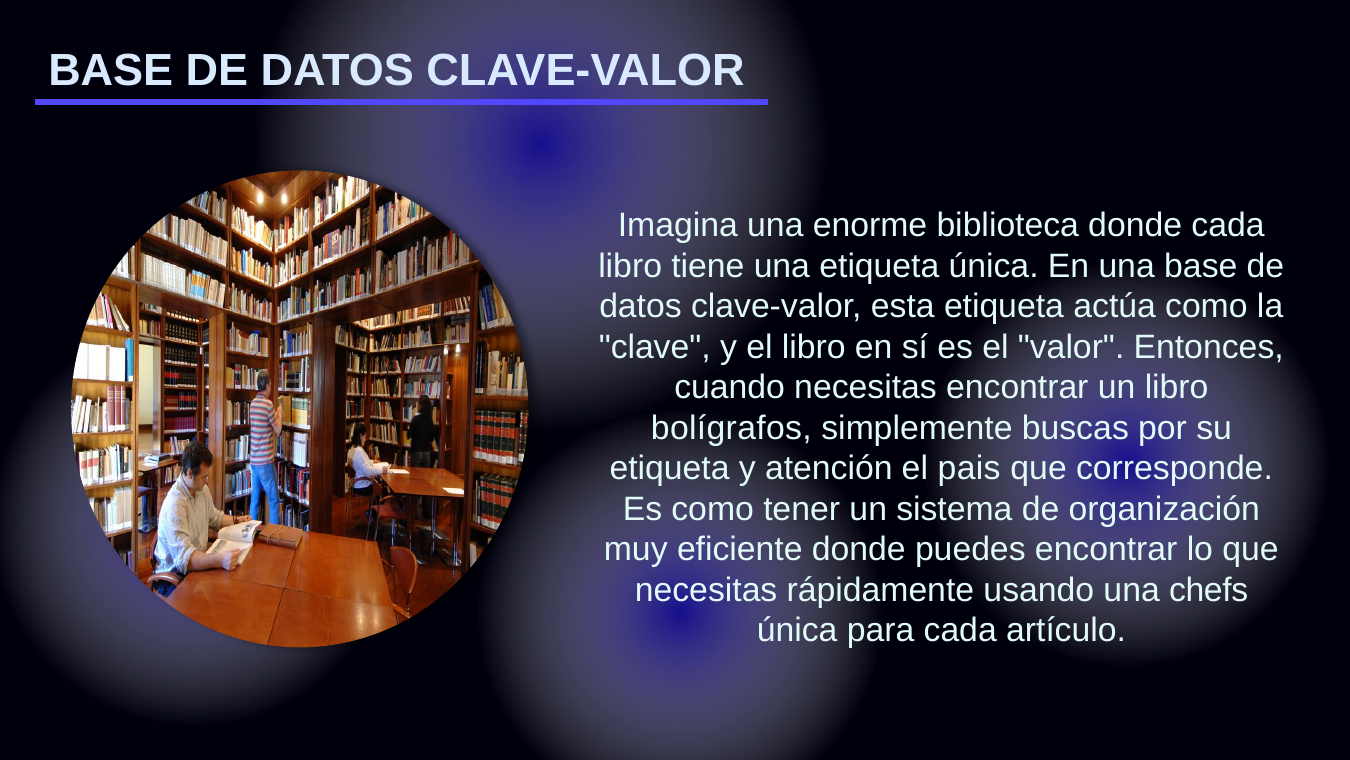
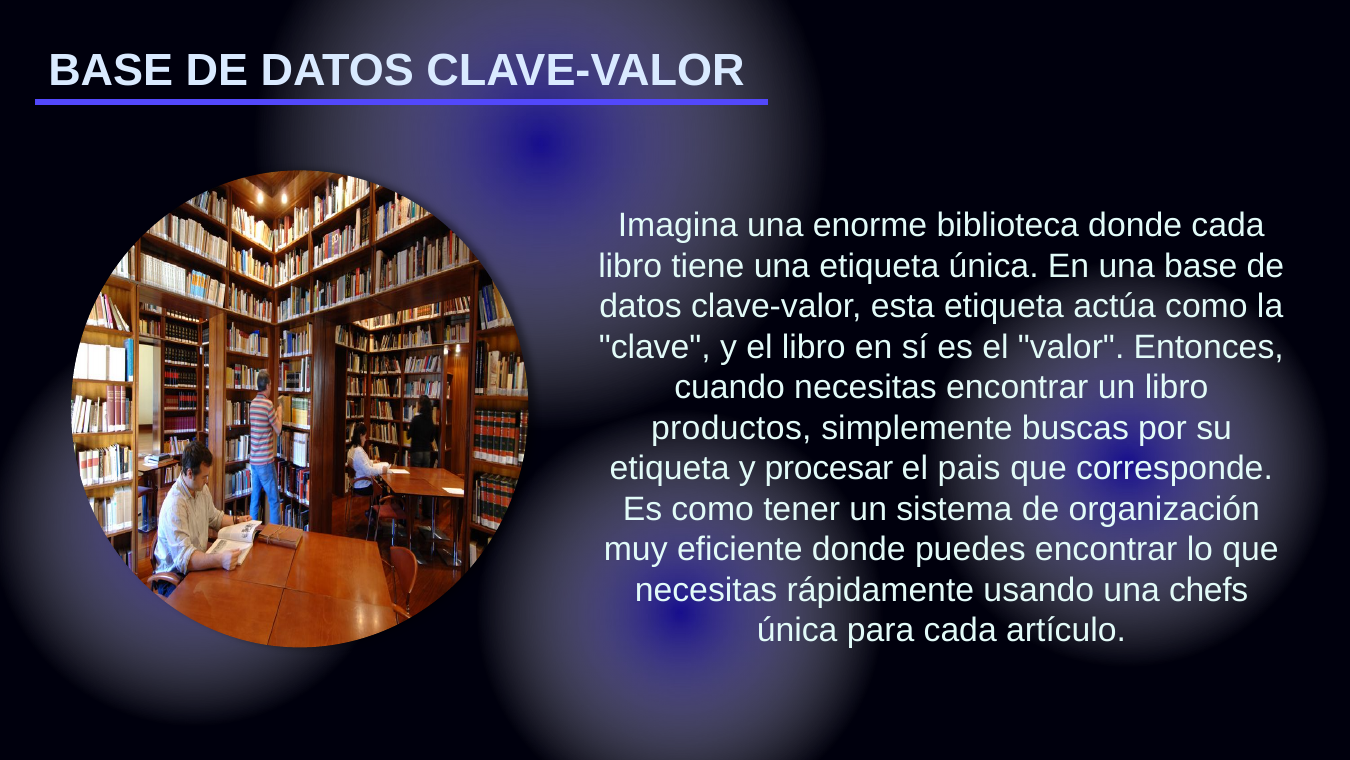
bolígrafos: bolígrafos -> productos
atención: atención -> procesar
